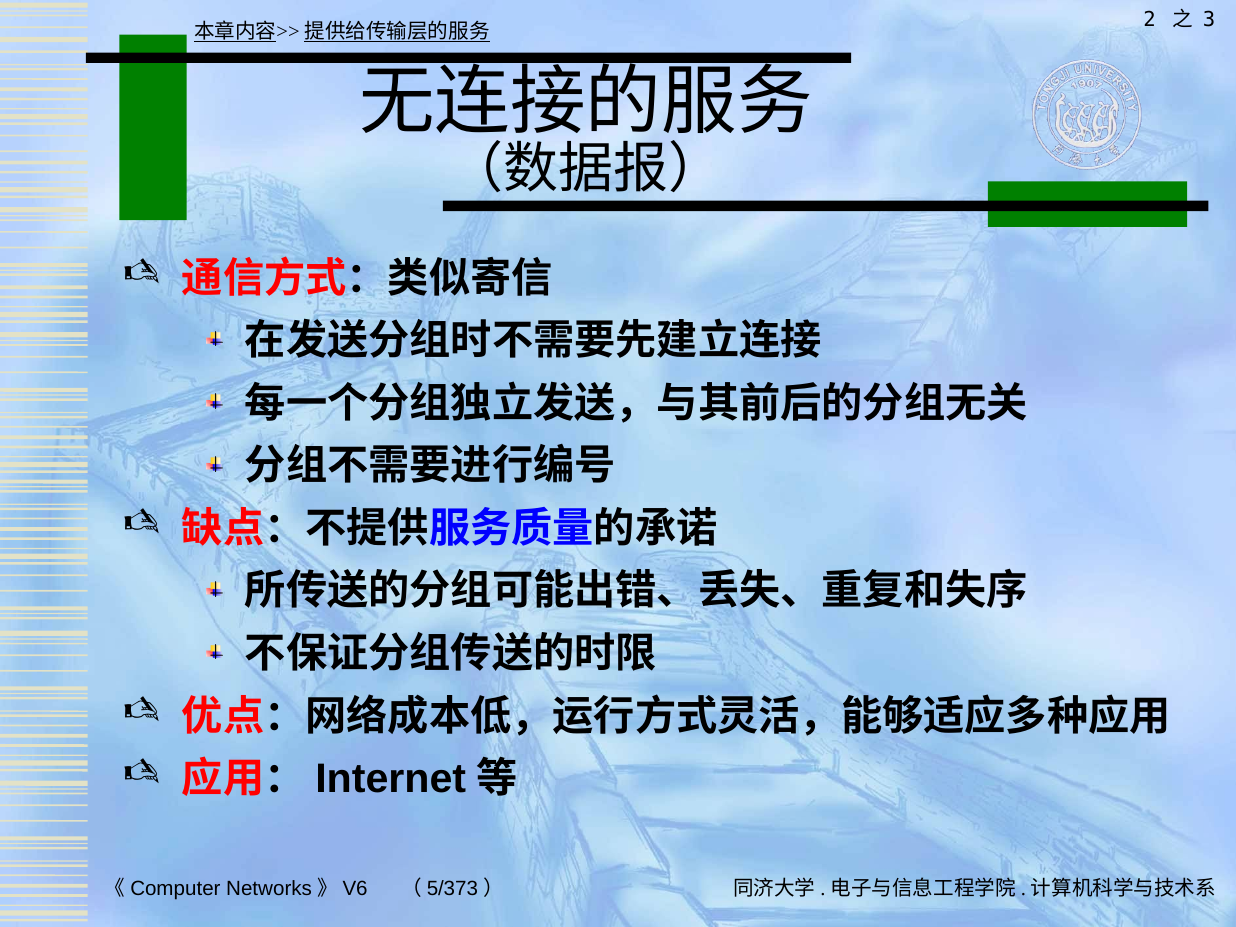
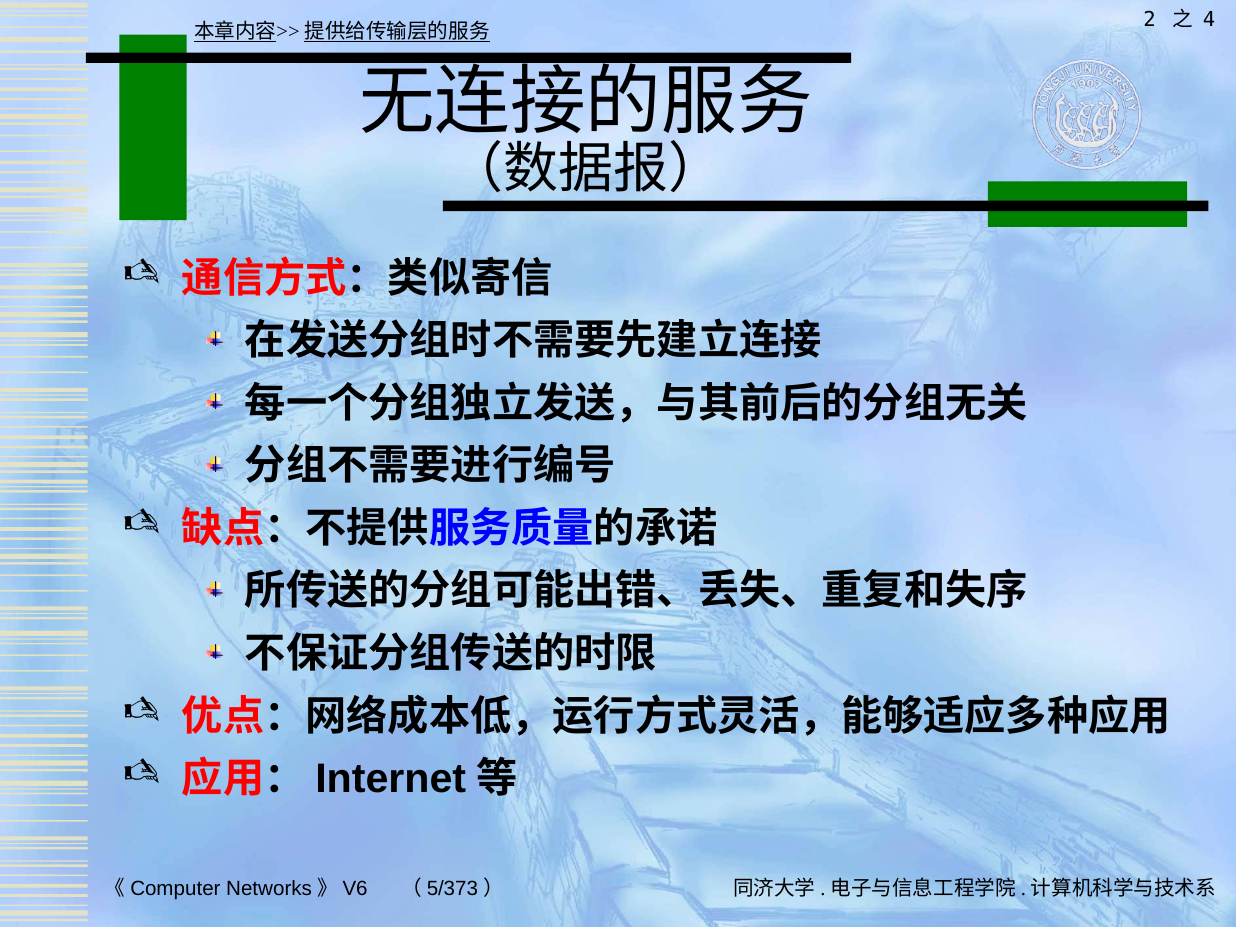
3: 3 -> 4
